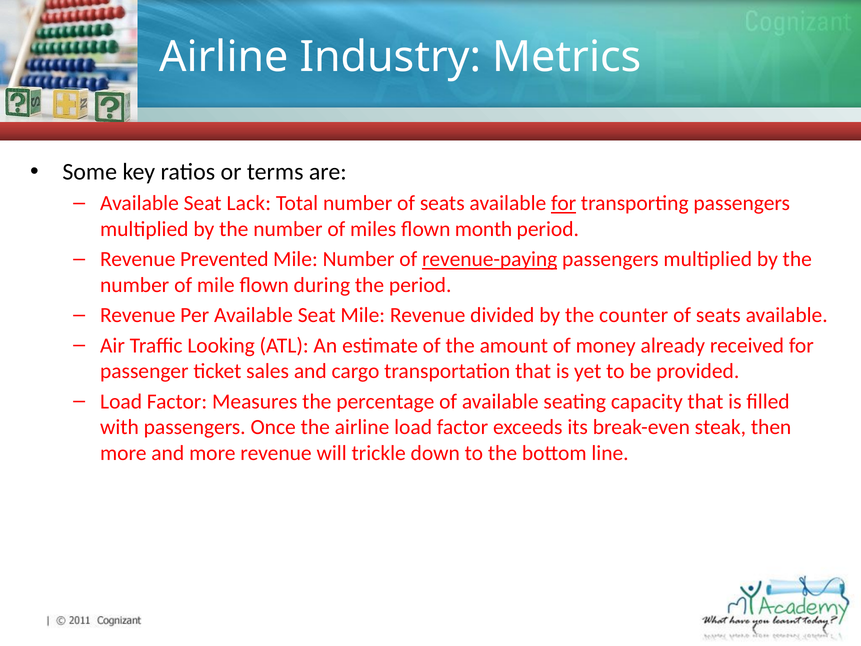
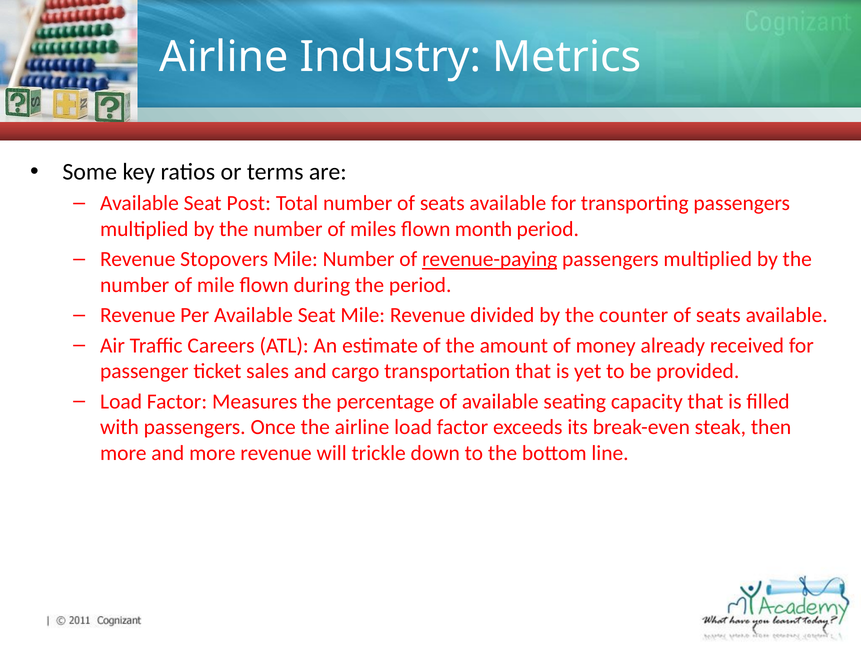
Lack: Lack -> Post
for at (564, 203) underline: present -> none
Prevented: Prevented -> Stopovers
Looking: Looking -> Careers
